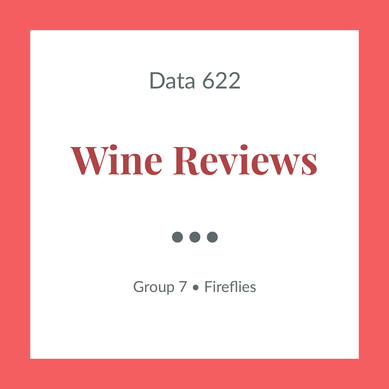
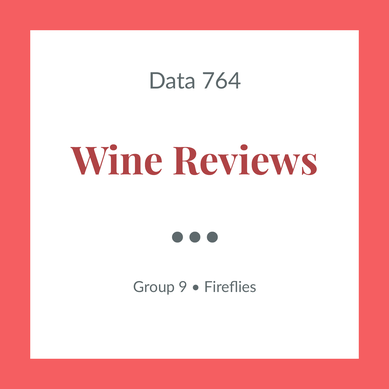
622: 622 -> 764
7: 7 -> 9
